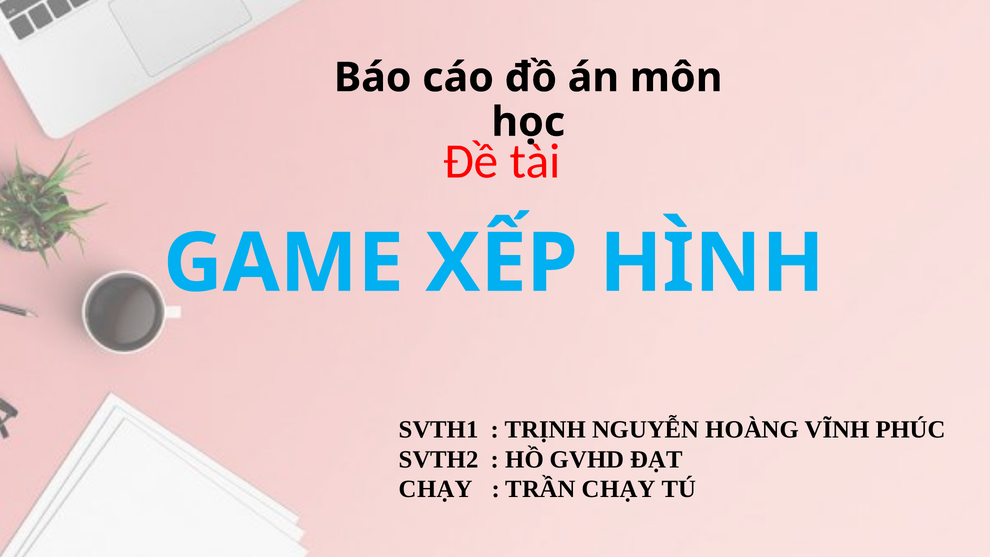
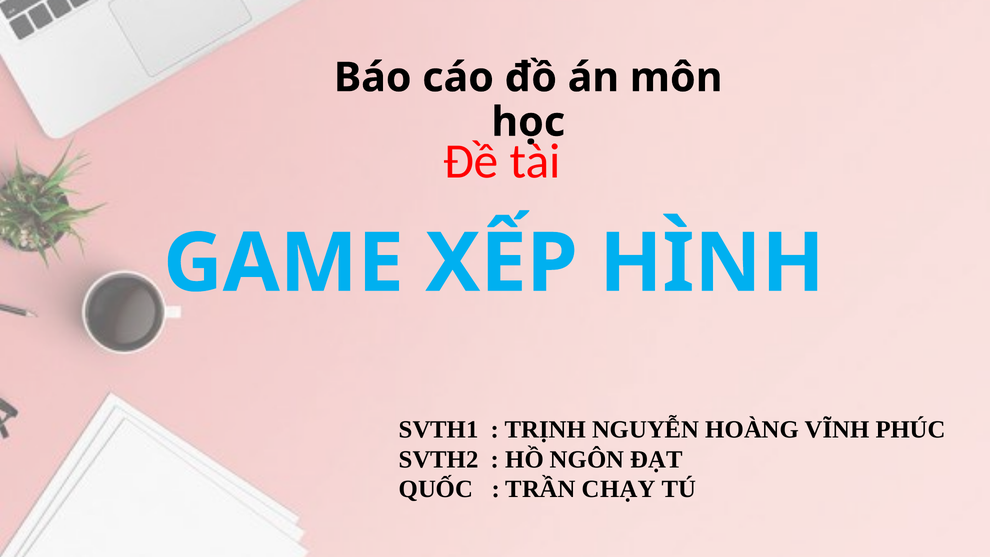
GVHD: GVHD -> NGÔN
CHẠY at (436, 489): CHẠY -> QUỐC
